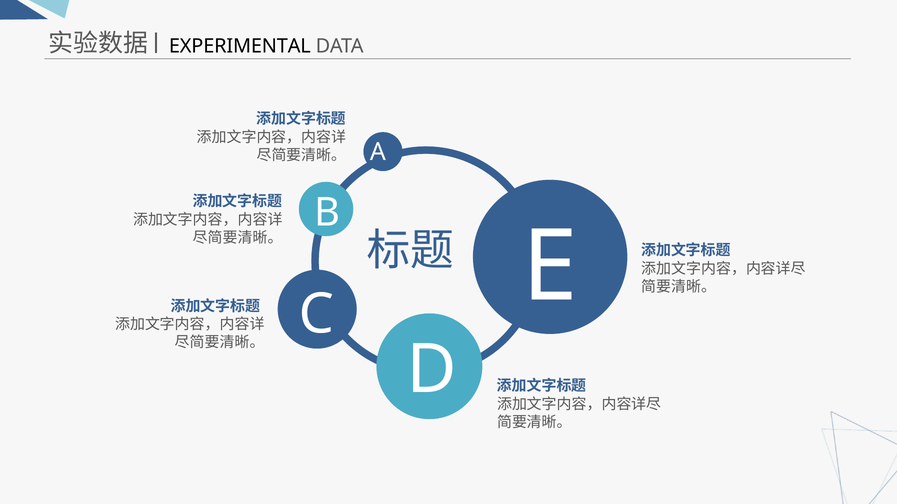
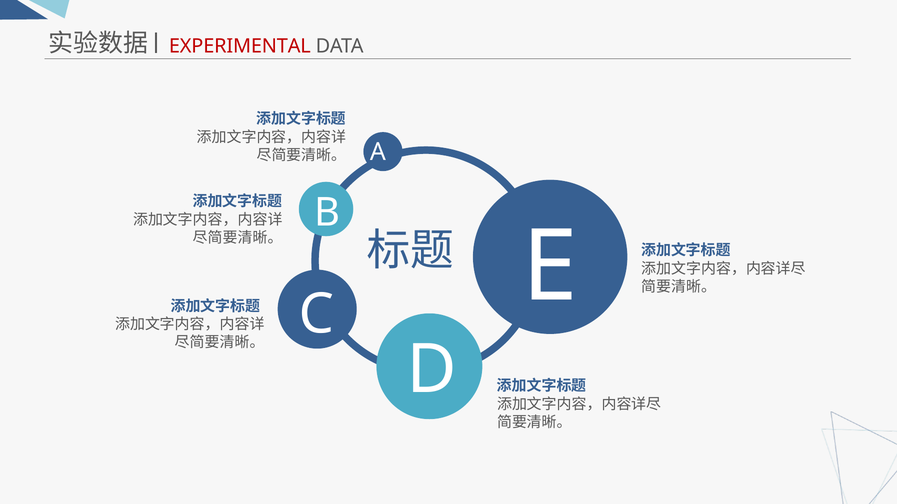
EXPERIMENTAL colour: black -> red
